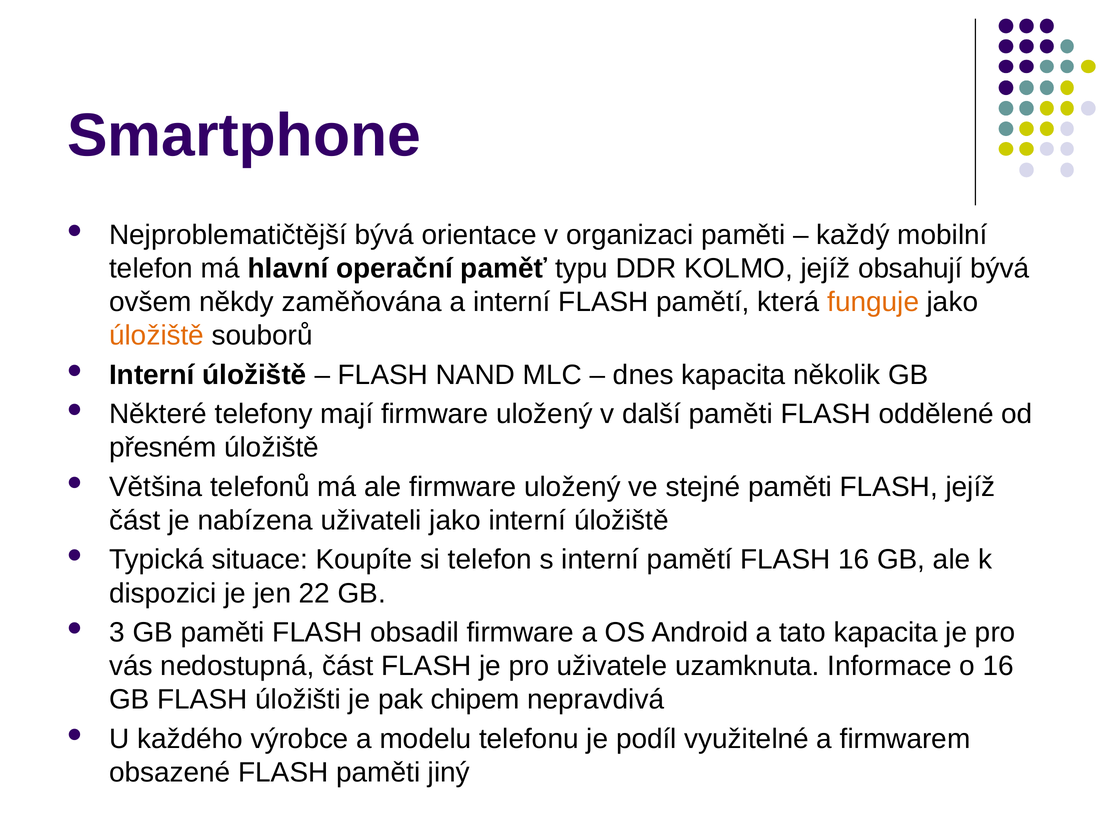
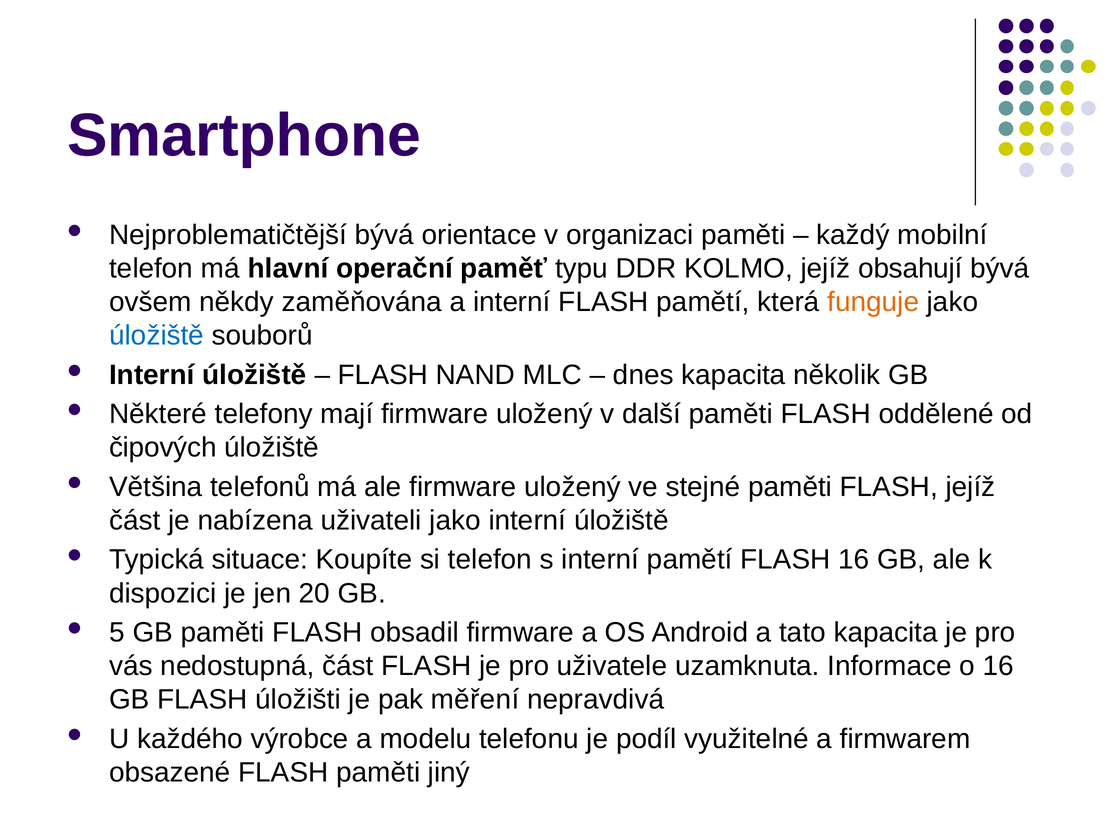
úložiště at (157, 336) colour: orange -> blue
přesném: přesném -> čipových
22: 22 -> 20
3: 3 -> 5
chipem: chipem -> měření
